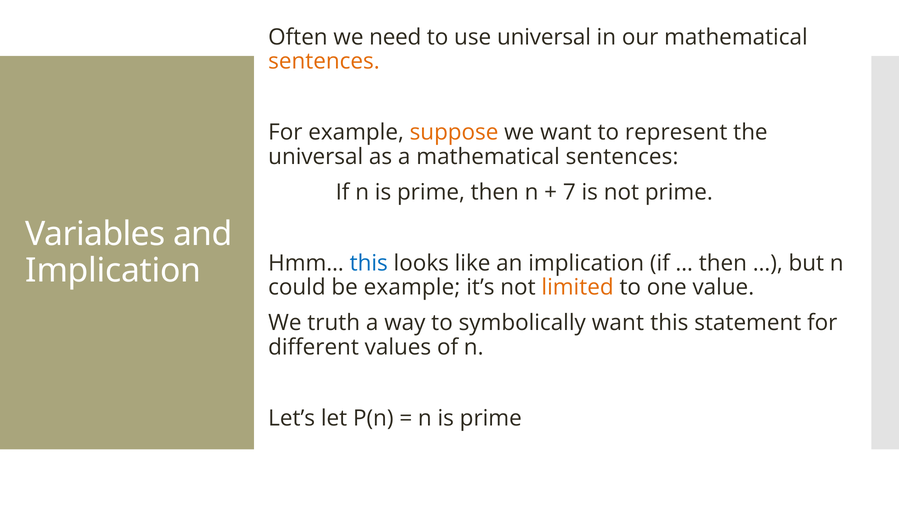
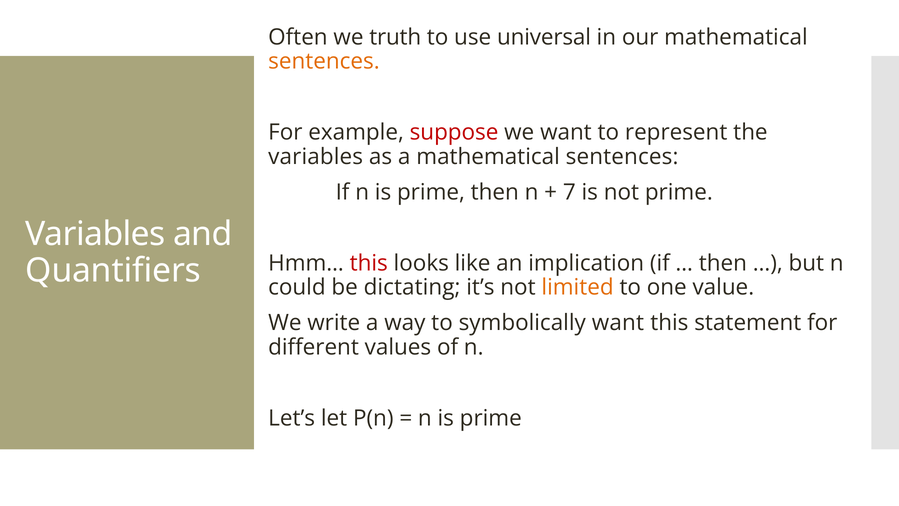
need: need -> truth
suppose colour: orange -> red
universal at (316, 157): universal -> variables
this at (369, 263) colour: blue -> red
Implication at (113, 270): Implication -> Quantifiers
be example: example -> dictating
truth: truth -> write
